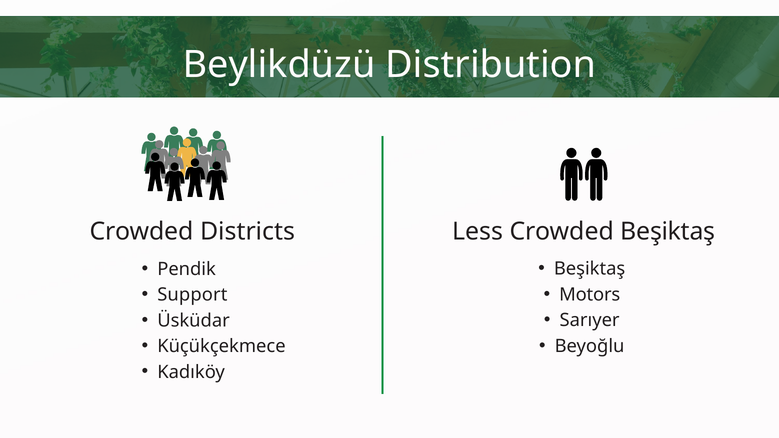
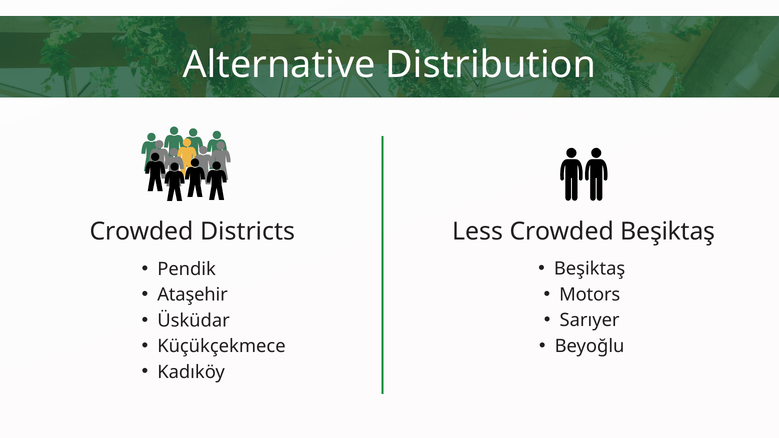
Beylikdüzü: Beylikdüzü -> Alternative
Support: Support -> Ataşehir
